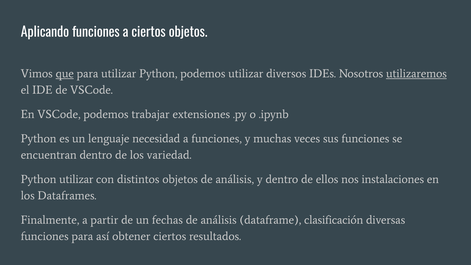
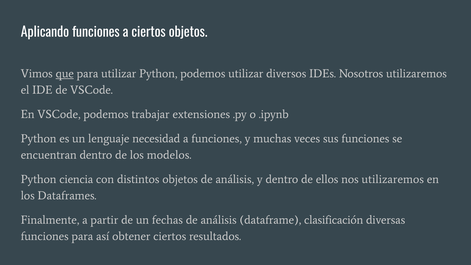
utilizaremos at (416, 74) underline: present -> none
variedad: variedad -> modelos
Python utilizar: utilizar -> ciencia
nos instalaciones: instalaciones -> utilizaremos
